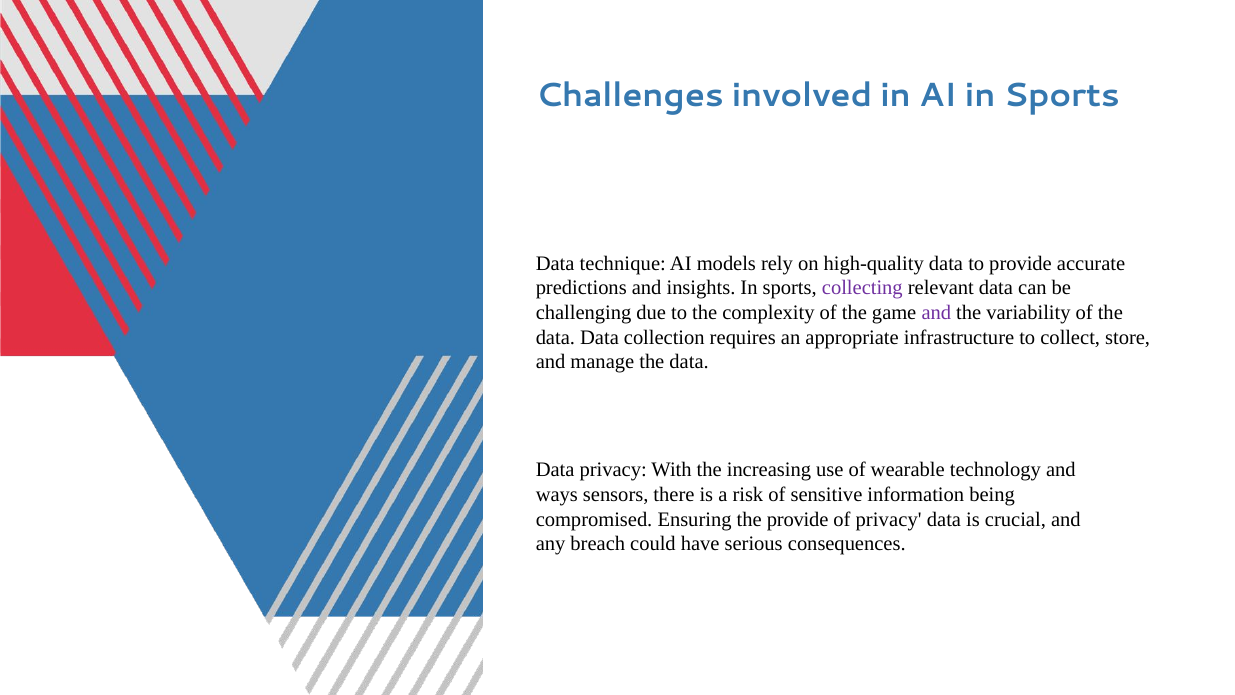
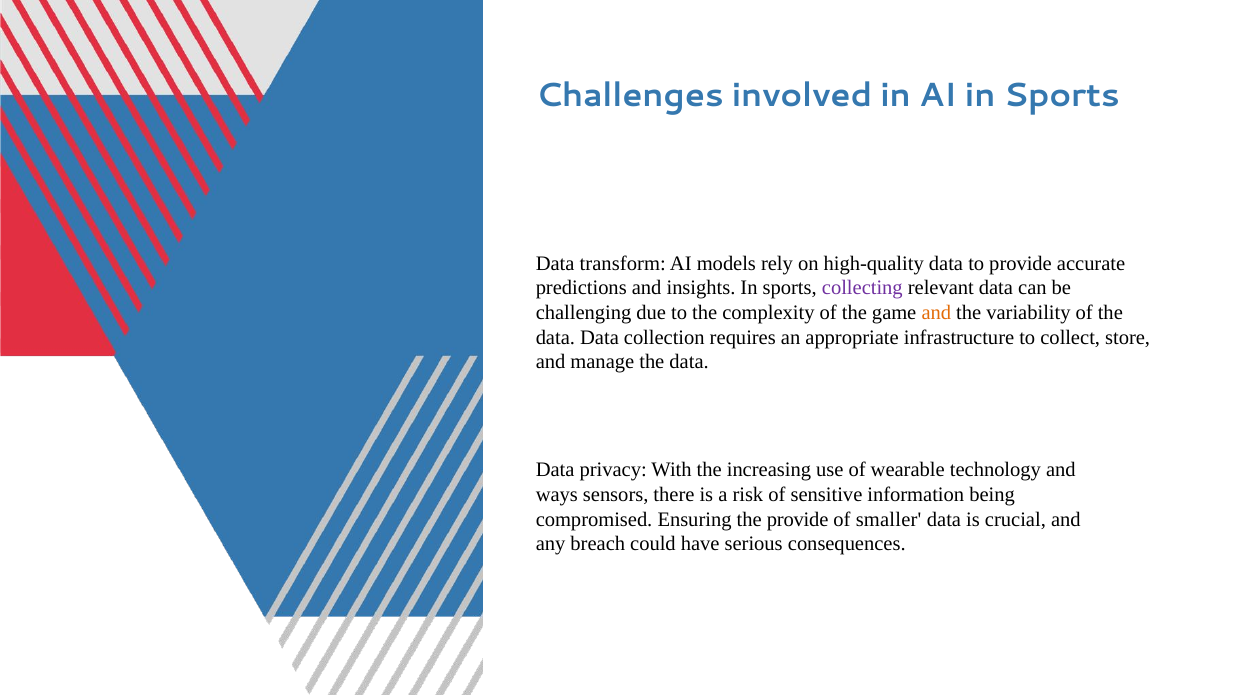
technique: technique -> transform
and at (936, 313) colour: purple -> orange
of privacy: privacy -> smaller
